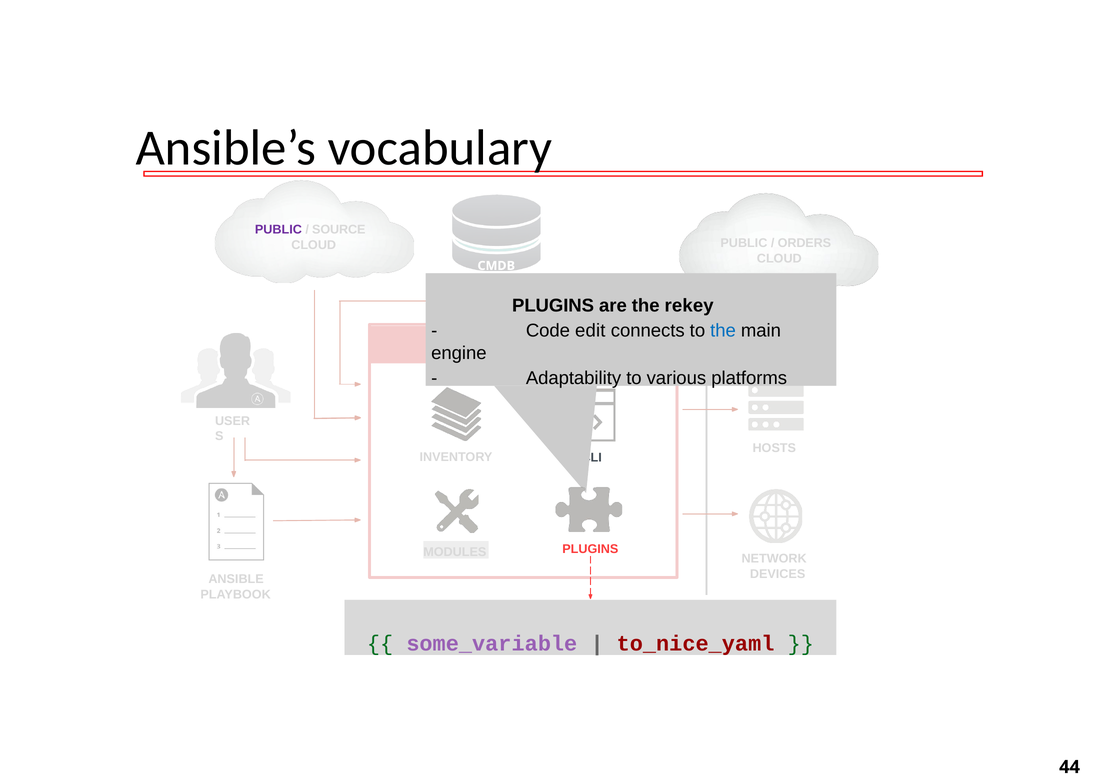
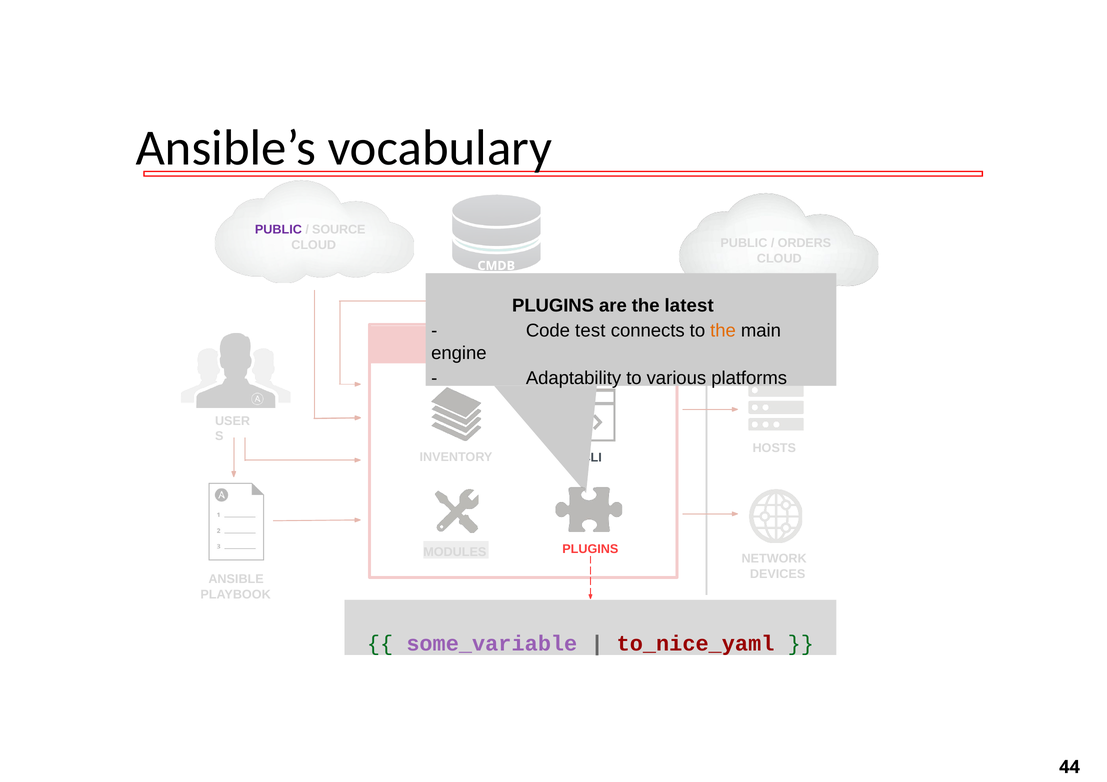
rekey: rekey -> latest
edit: edit -> test
the at (723, 331) colour: blue -> orange
